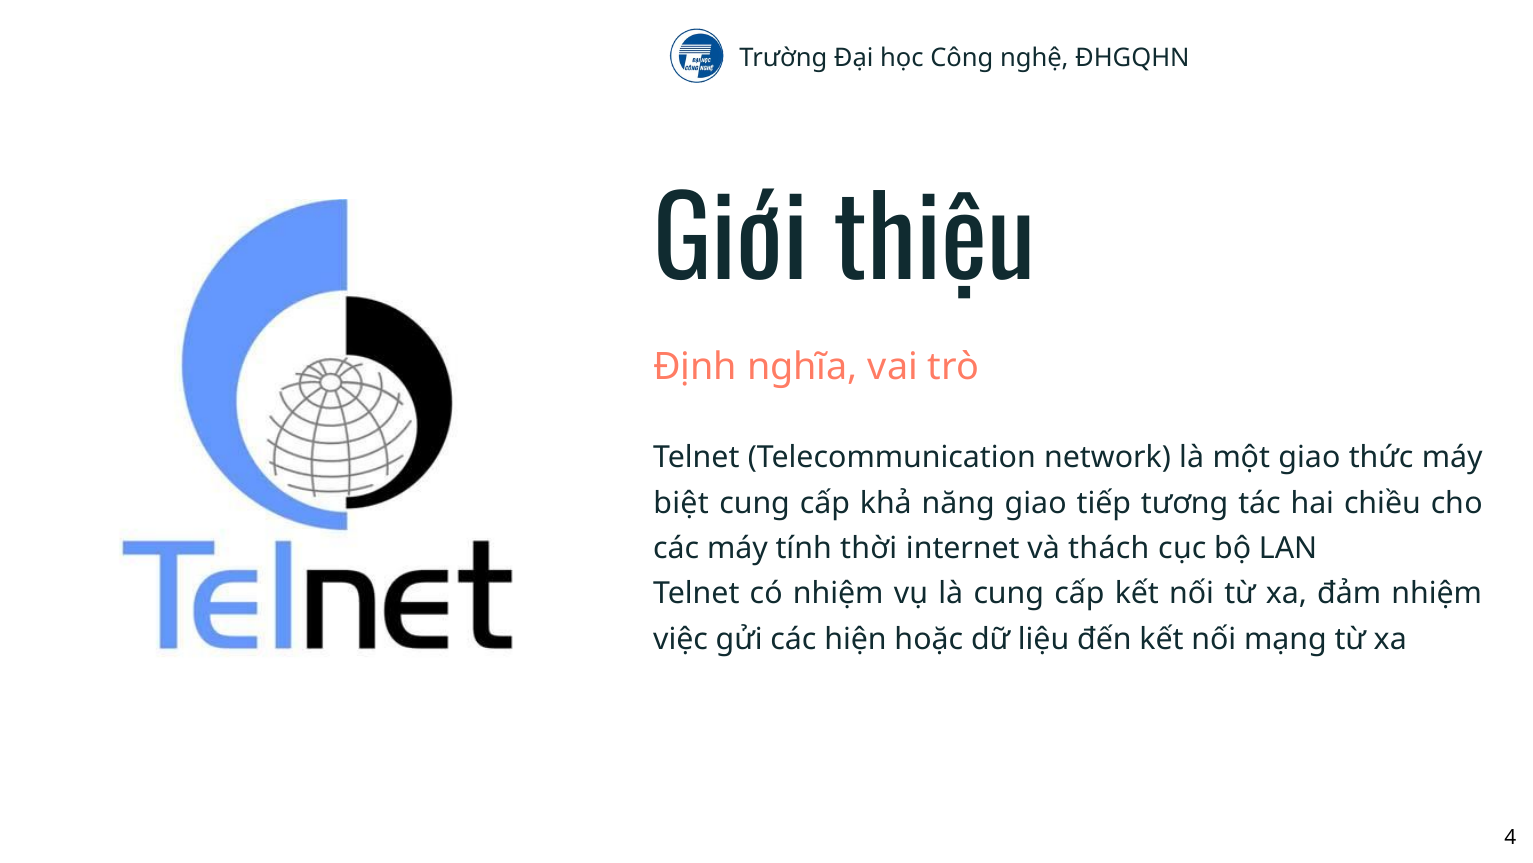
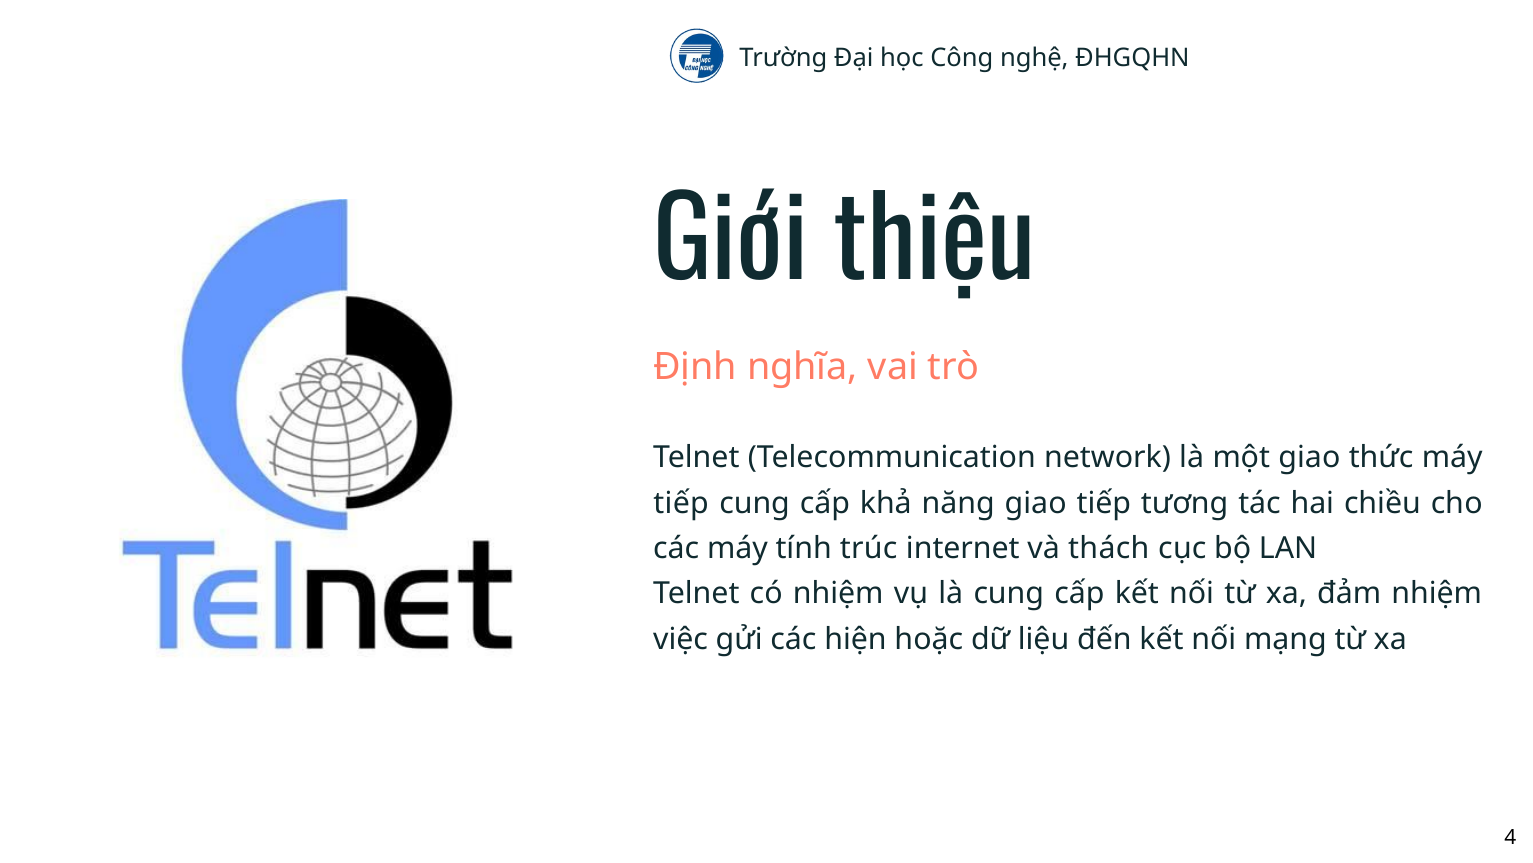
biệt at (681, 503): biệt -> tiếp
thời: thời -> trúc
